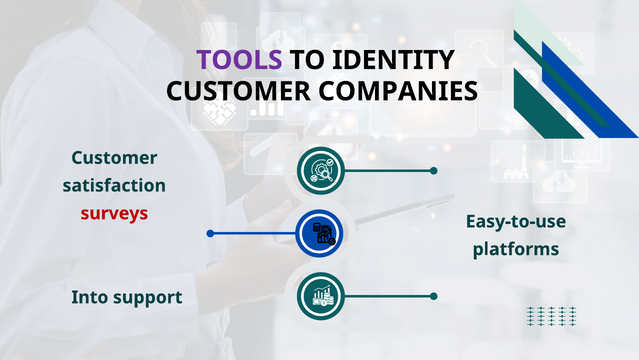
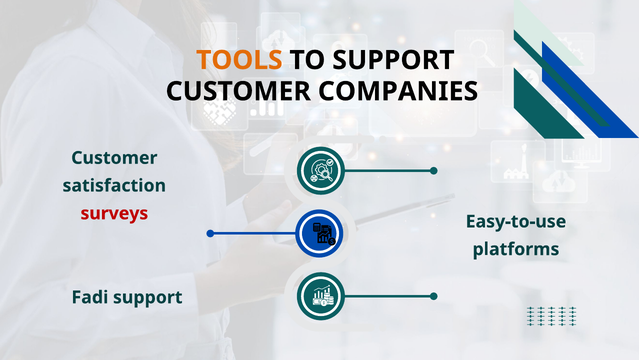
TOOLS colour: purple -> orange
TO IDENTITY: IDENTITY -> SUPPORT
Into: Into -> Fadi
